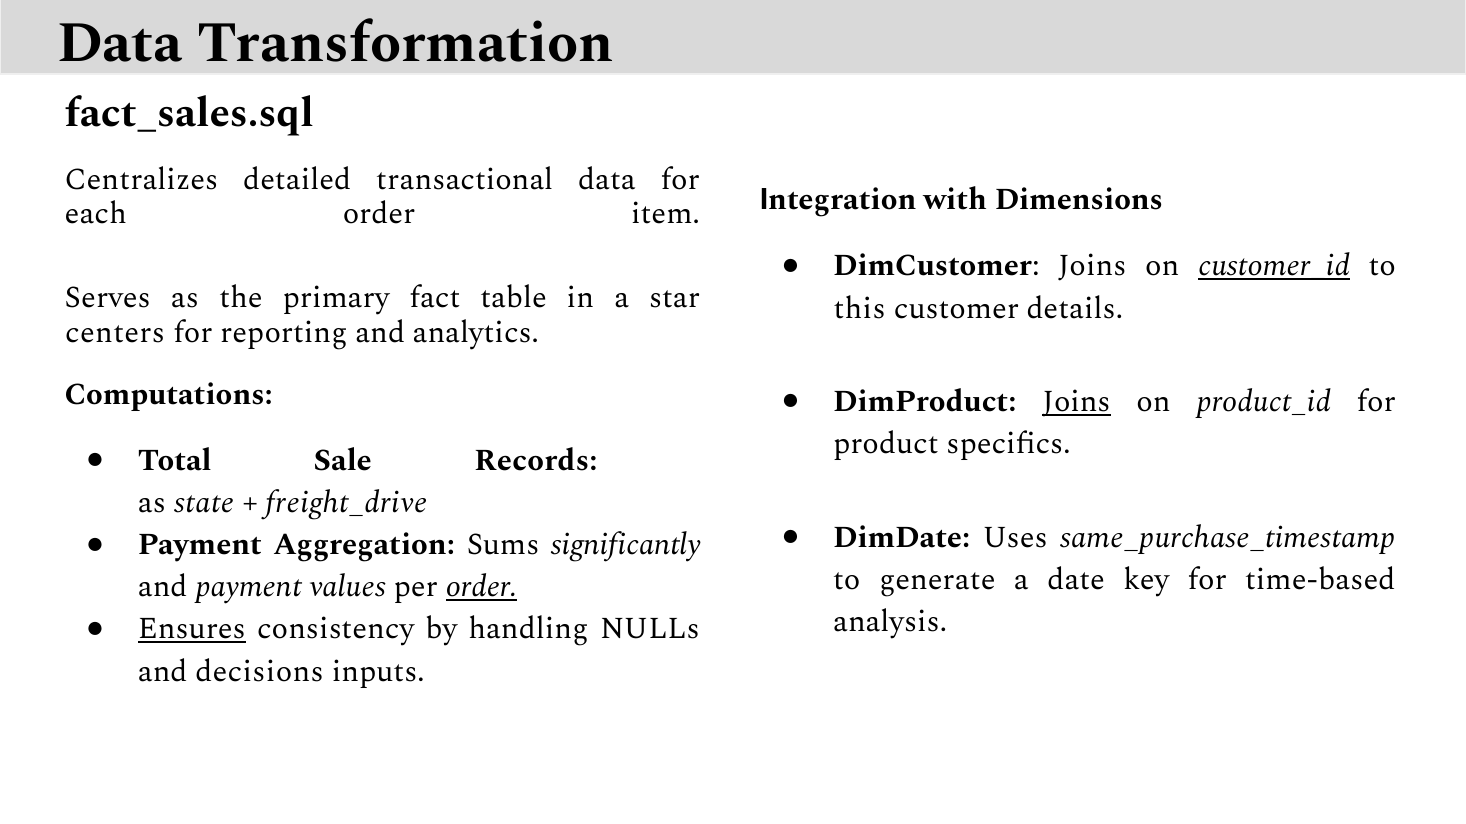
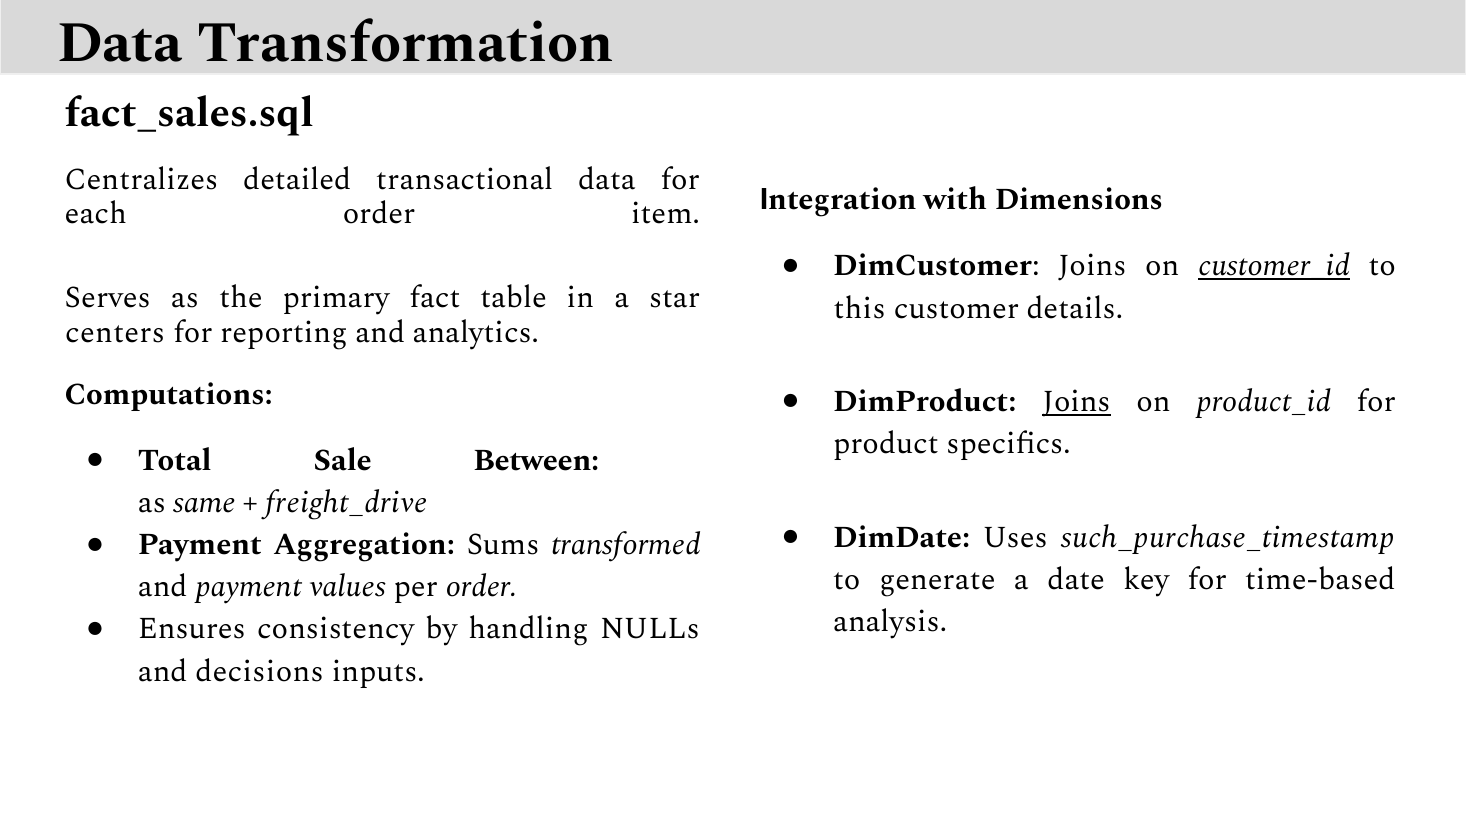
Records: Records -> Between
state: state -> same
same_purchase_timestamp: same_purchase_timestamp -> such_purchase_timestamp
significantly: significantly -> transformed
order at (481, 587) underline: present -> none
Ensures underline: present -> none
